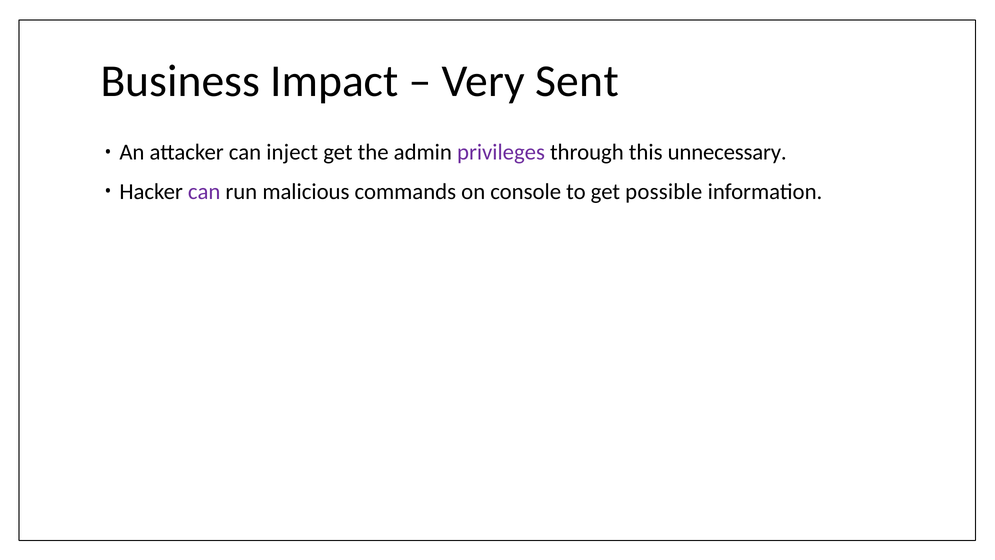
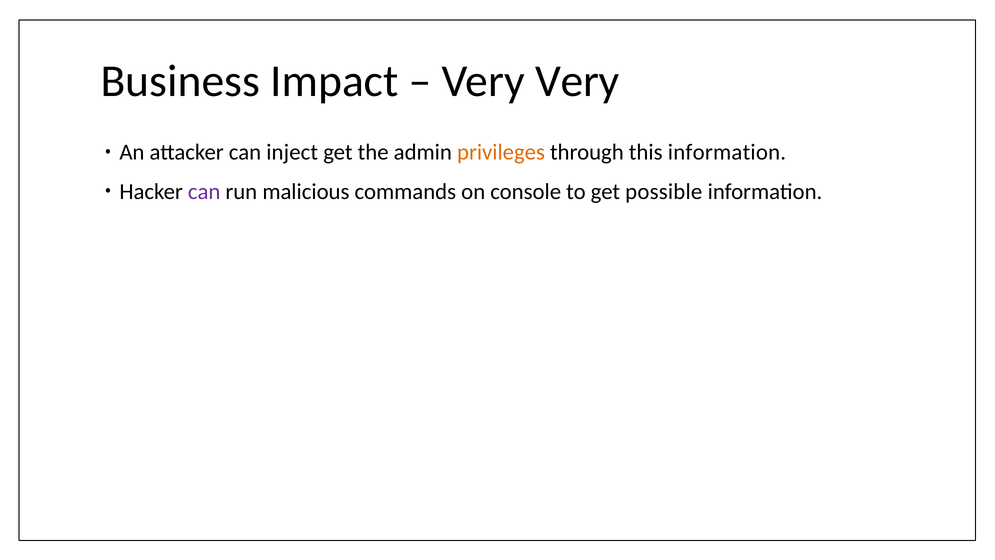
Very Sent: Sent -> Very
privileges colour: purple -> orange
this unnecessary: unnecessary -> information
